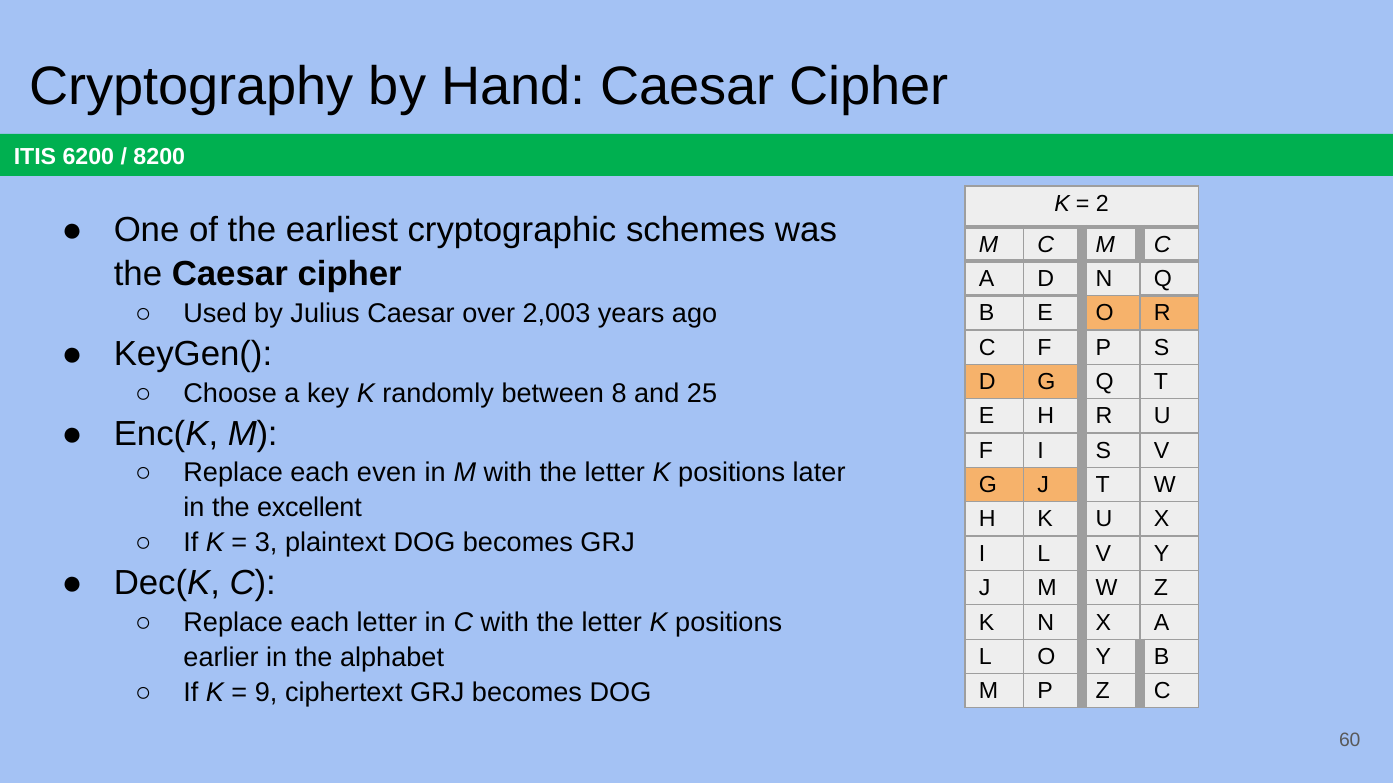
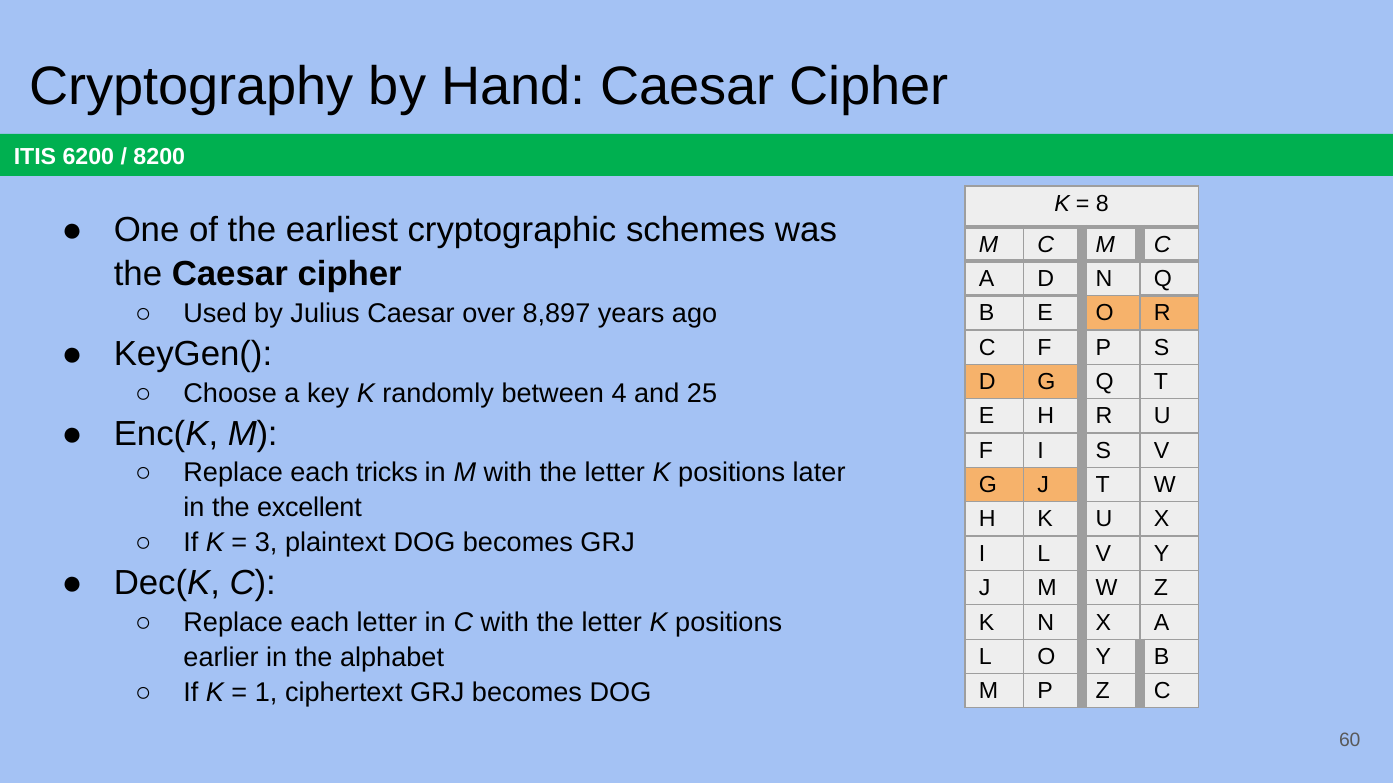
2: 2 -> 8
2,003: 2,003 -> 8,897
8: 8 -> 4
even: even -> tricks
9: 9 -> 1
